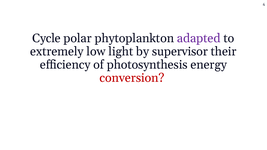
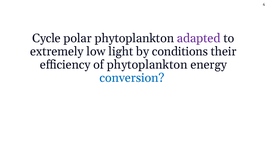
supervisor: supervisor -> conditions
of photosynthesis: photosynthesis -> phytoplankton
conversion colour: red -> blue
